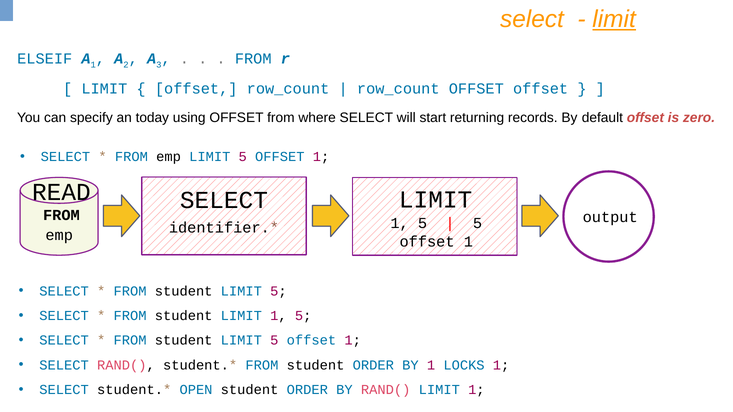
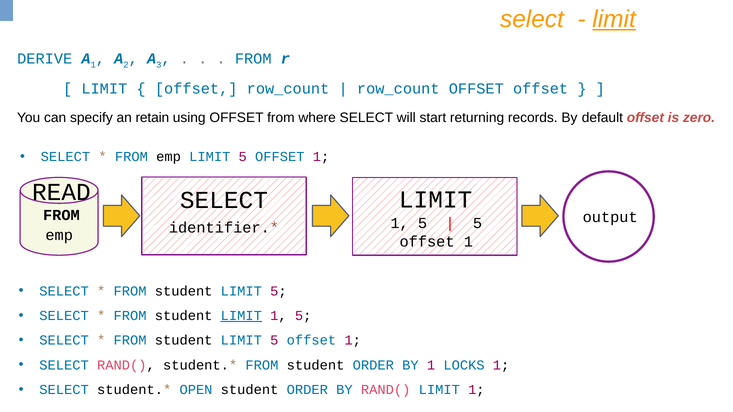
ELSEIF: ELSEIF -> DERIVE
today: today -> retain
LIMIT at (241, 316) underline: none -> present
